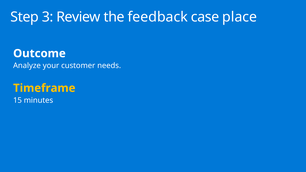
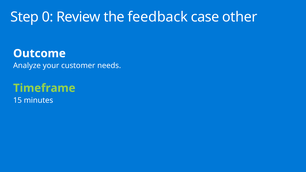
3: 3 -> 0
place: place -> other
Timeframe colour: yellow -> light green
